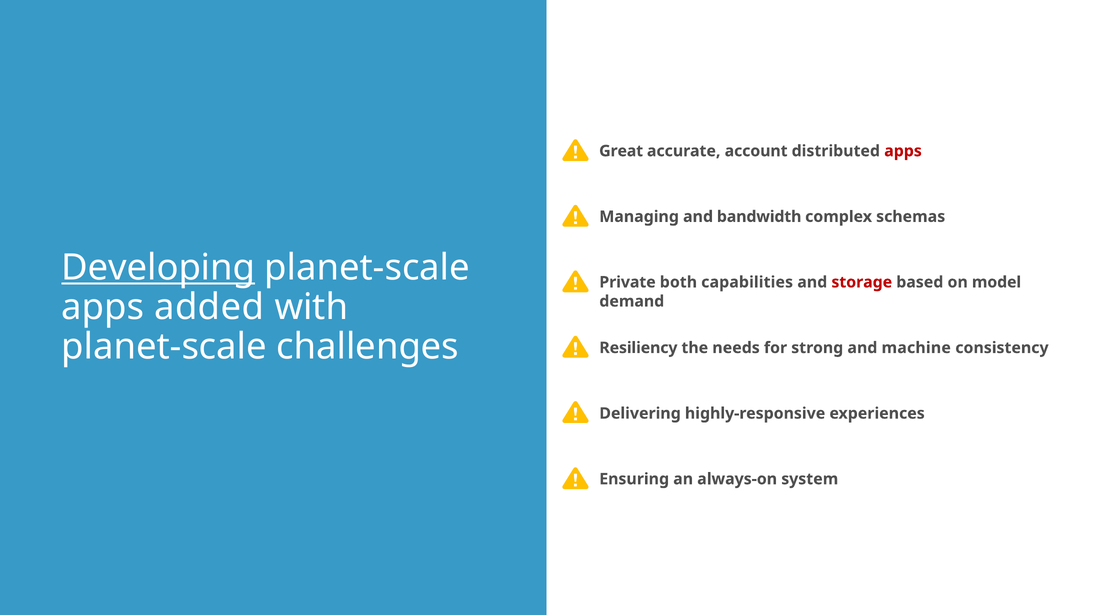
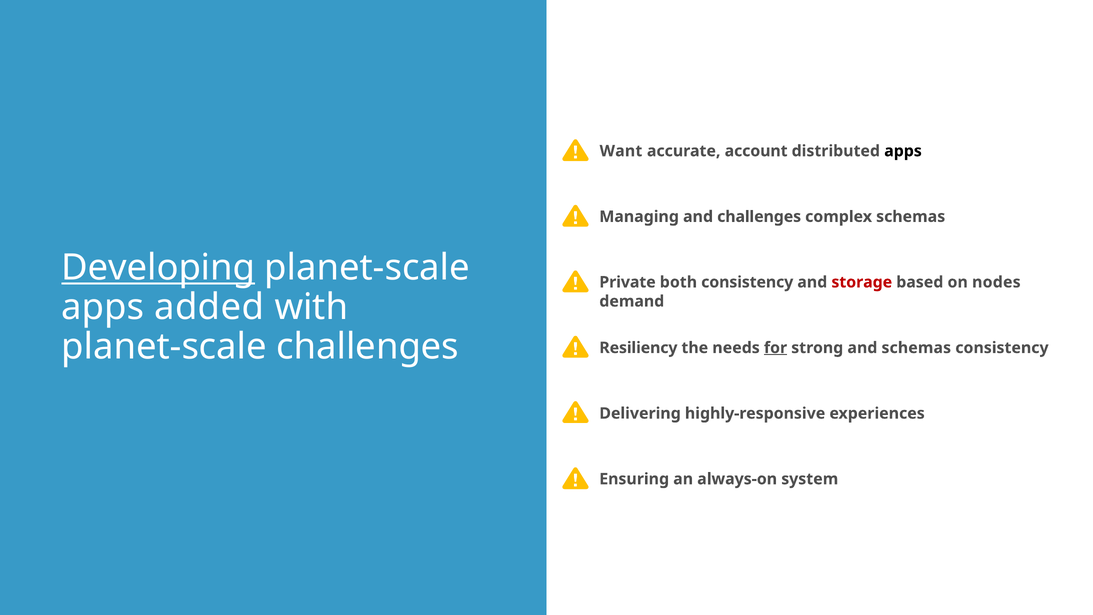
Great: Great -> Want
apps at (903, 151) colour: red -> black
and bandwidth: bandwidth -> challenges
both capabilities: capabilities -> consistency
model: model -> nodes
for underline: none -> present
and machine: machine -> schemas
